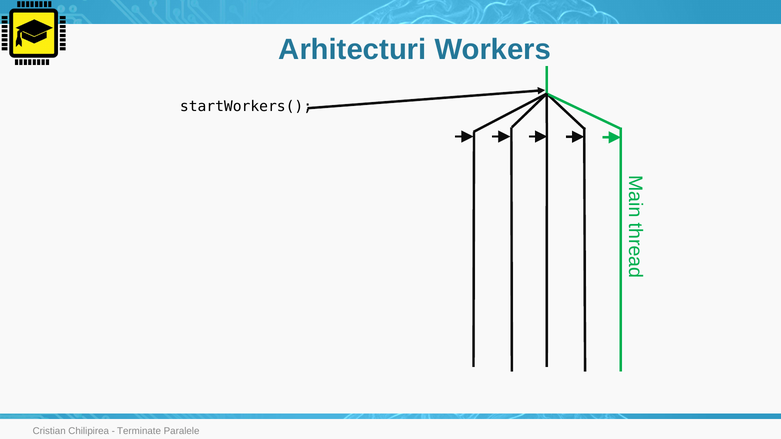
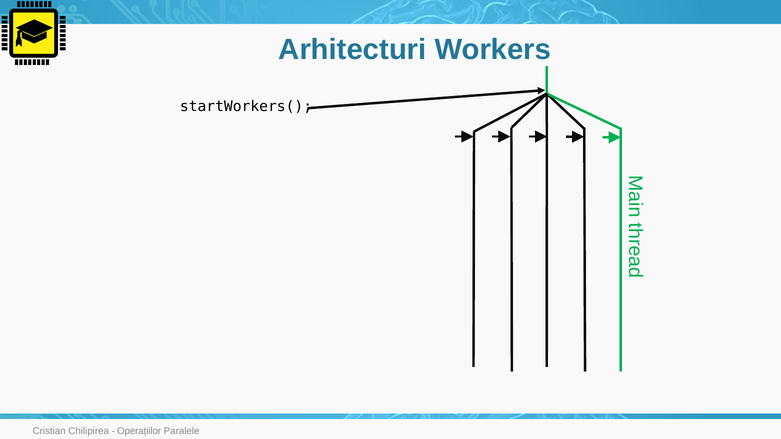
Terminate: Terminate -> Operațiilor
